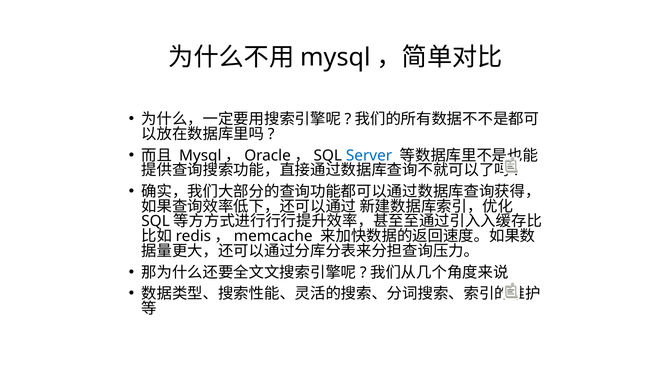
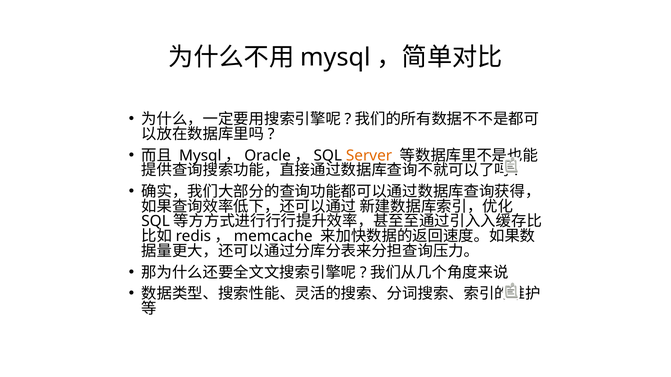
Server colour: blue -> orange
